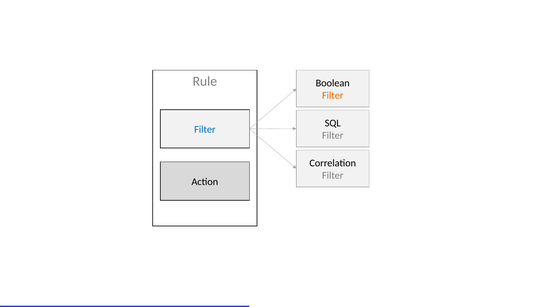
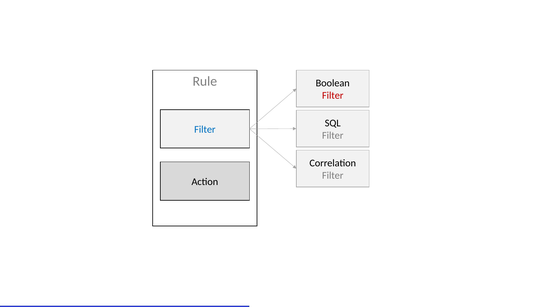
Filter at (333, 96) colour: orange -> red
